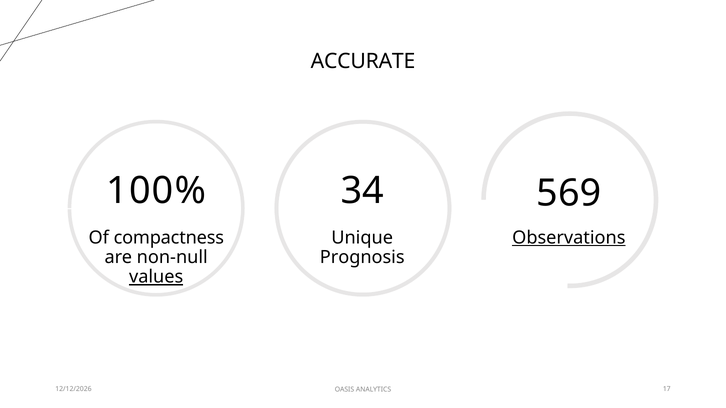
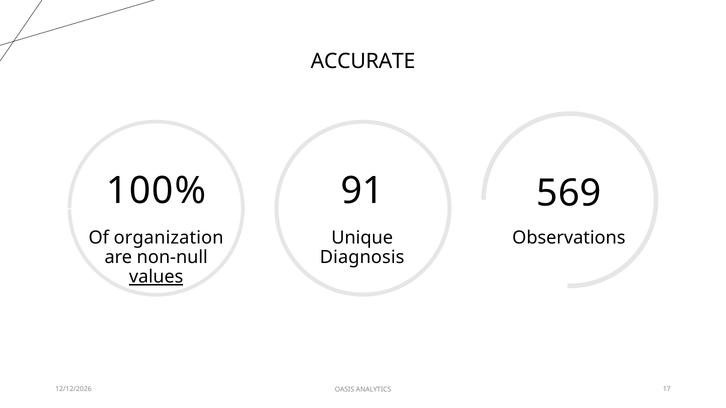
34: 34 -> 91
compactness: compactness -> organization
Observations underline: present -> none
Prognosis: Prognosis -> Diagnosis
